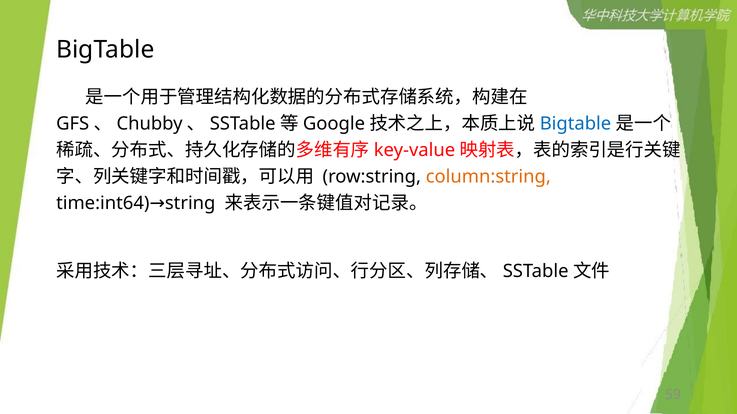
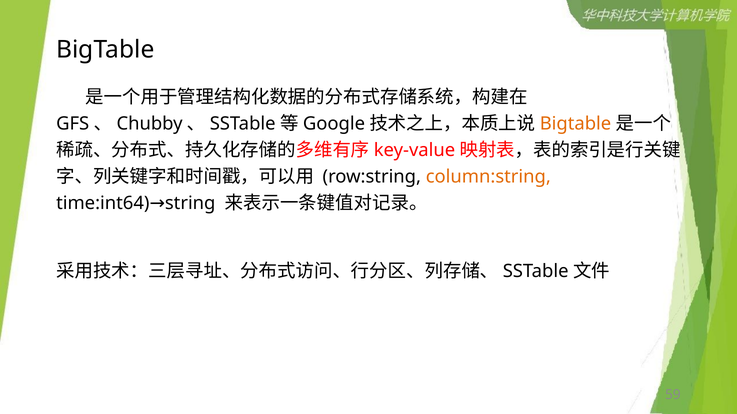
Bigtable at (575, 124) colour: blue -> orange
